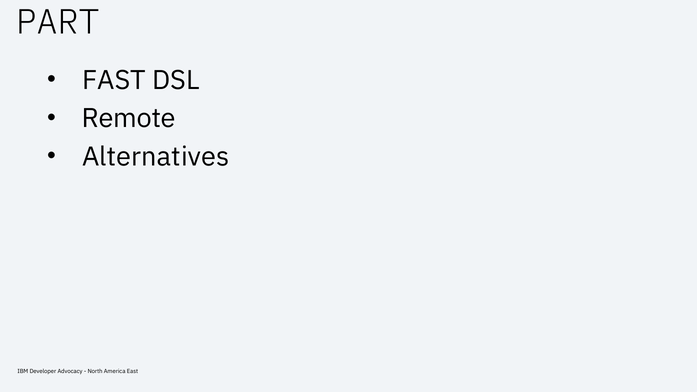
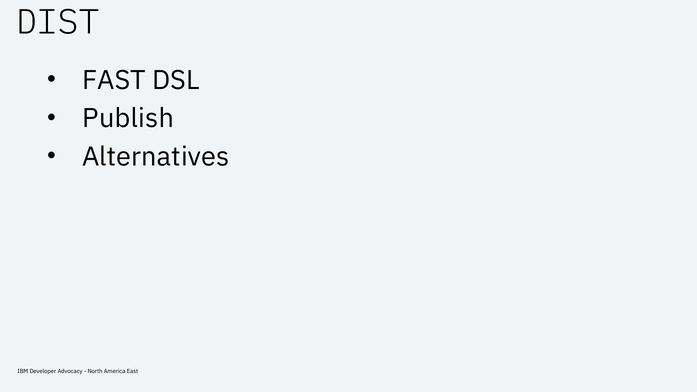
PART: PART -> DIST
Remote: Remote -> Publish
